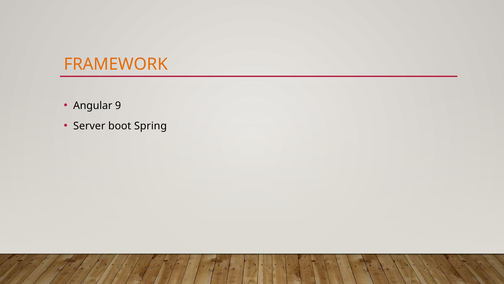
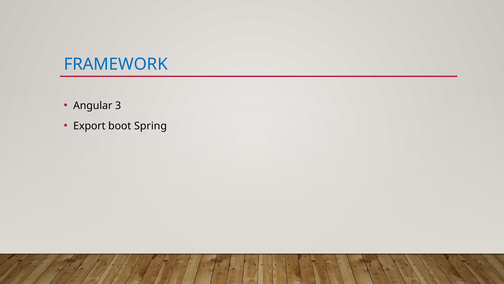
FRAMEWORK colour: orange -> blue
9: 9 -> 3
Server: Server -> Export
